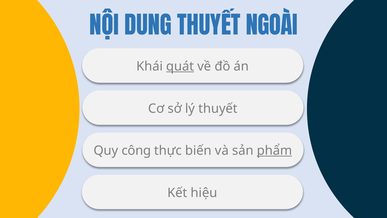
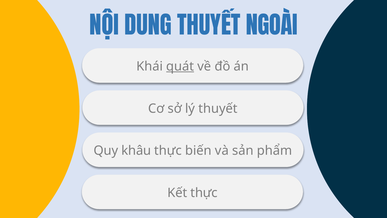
công: công -> khâu
phẩm underline: present -> none
Kết hiệu: hiệu -> thực
